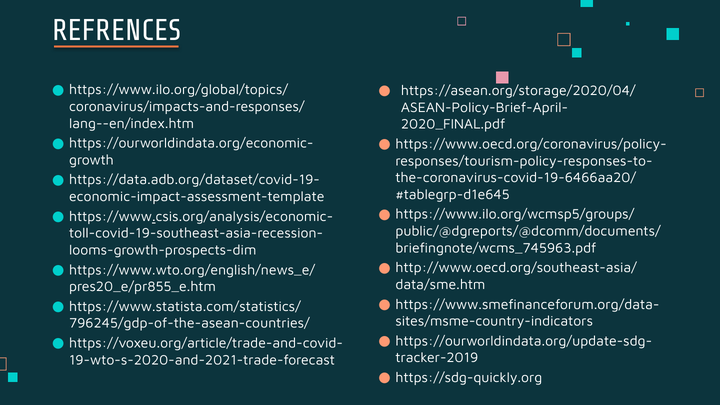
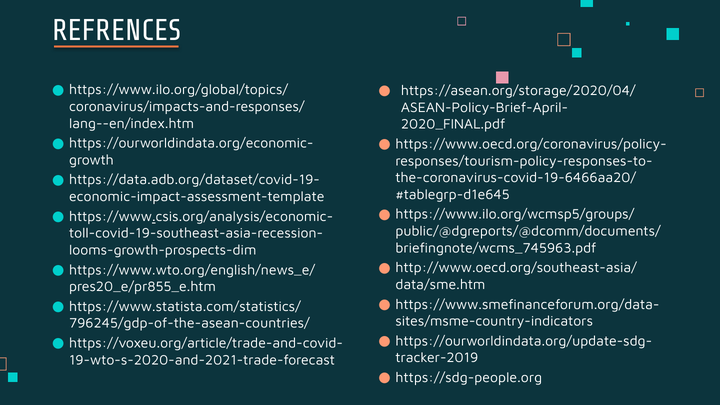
https://sdg-quickly.org: https://sdg-quickly.org -> https://sdg-people.org
